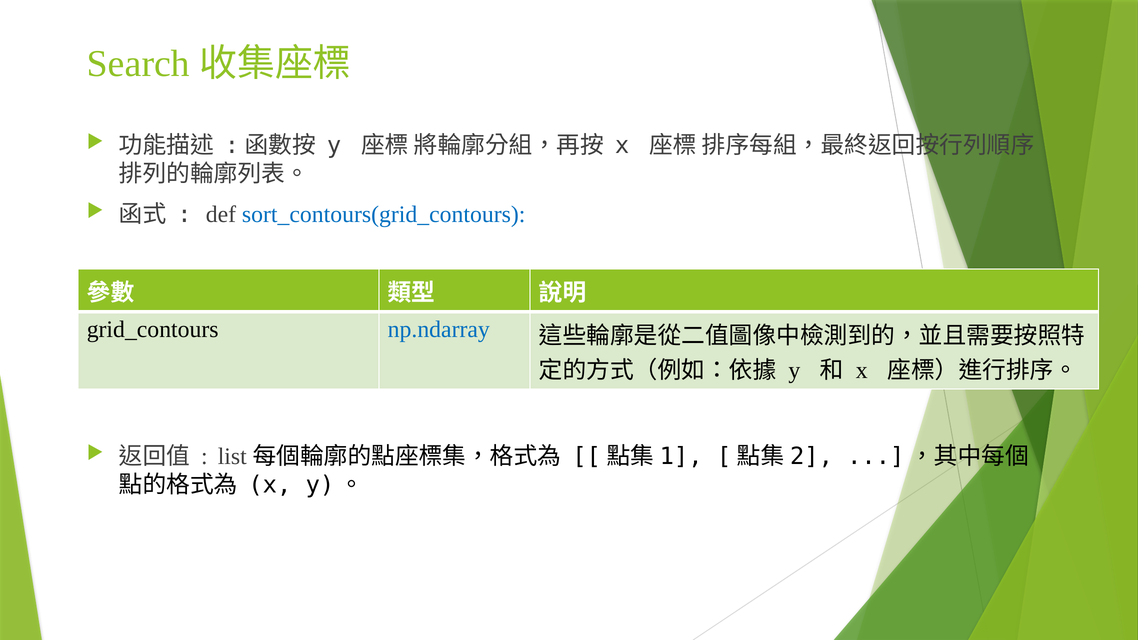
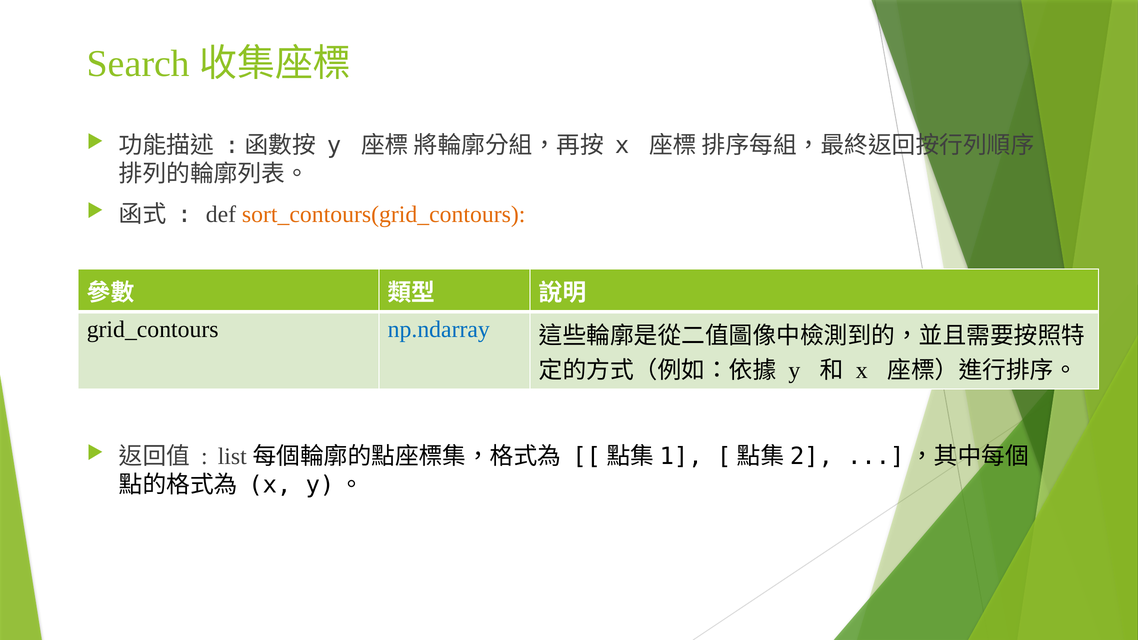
sort_contours(grid_contours colour: blue -> orange
